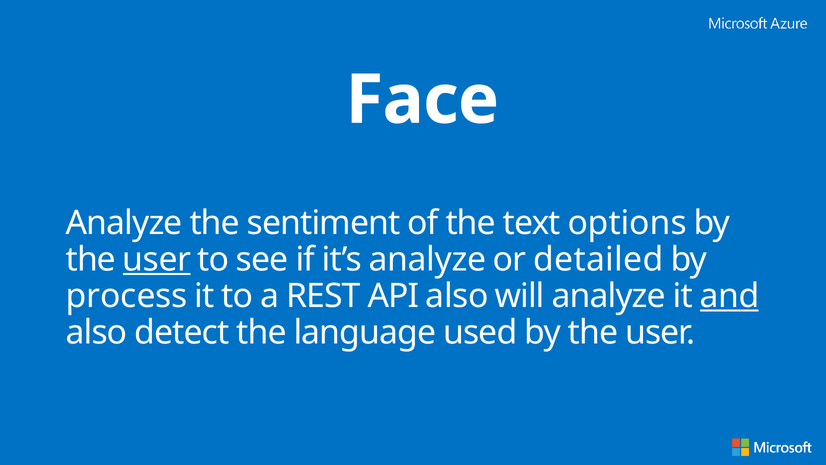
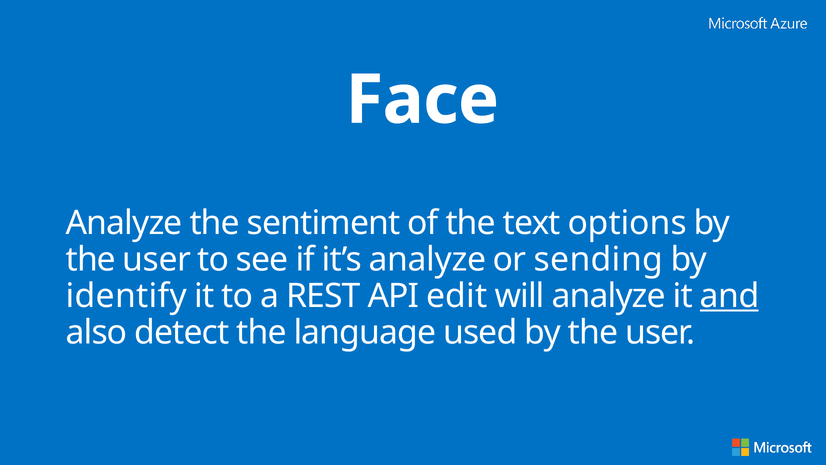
user at (157, 259) underline: present -> none
detailed: detailed -> sending
process: process -> identify
API also: also -> edit
